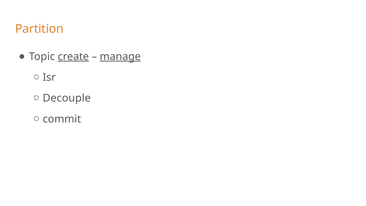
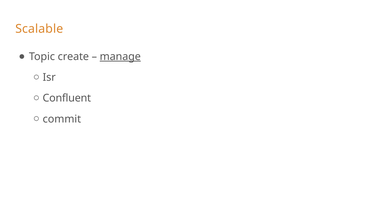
Partition: Partition -> Scalable
create underline: present -> none
Decouple: Decouple -> Confluent
